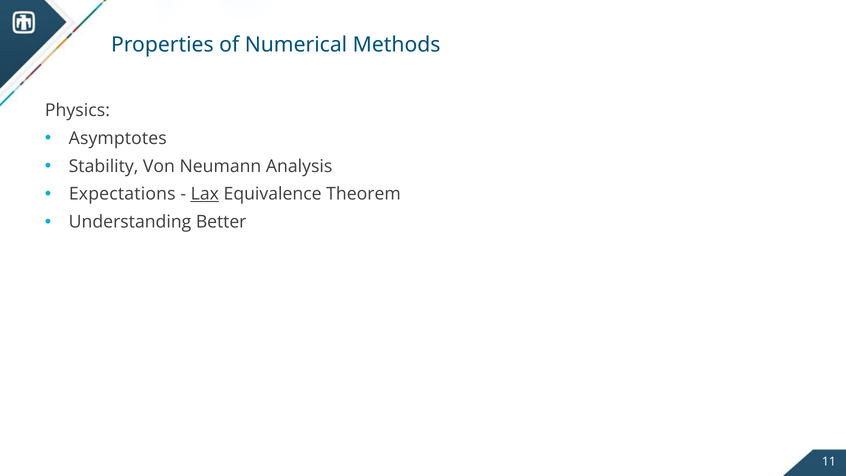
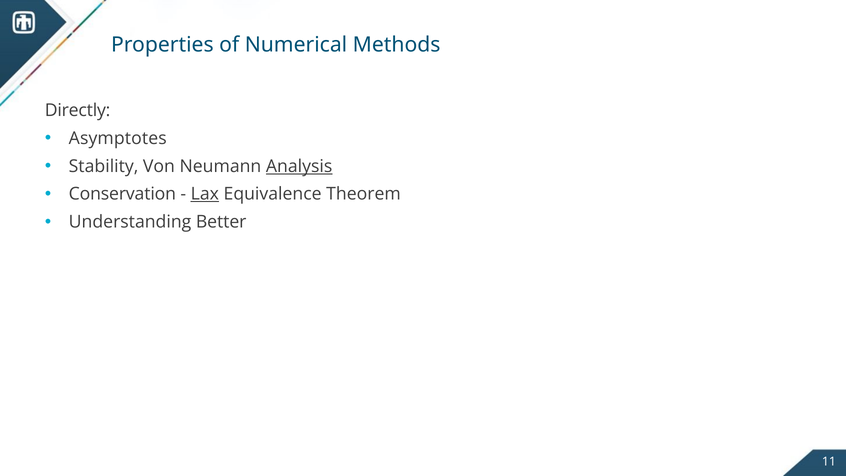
Physics: Physics -> Directly
Analysis underline: none -> present
Expectations: Expectations -> Conservation
